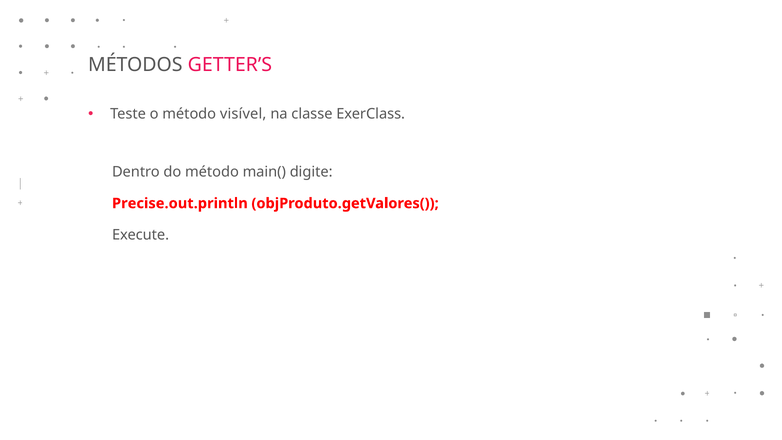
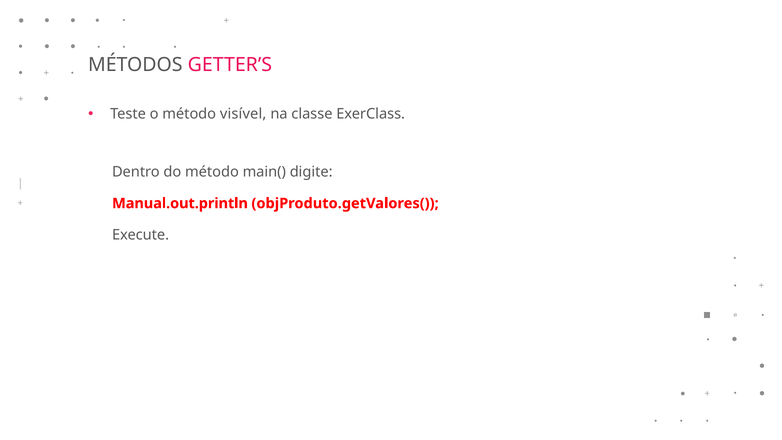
Precise.out.println: Precise.out.println -> Manual.out.println
